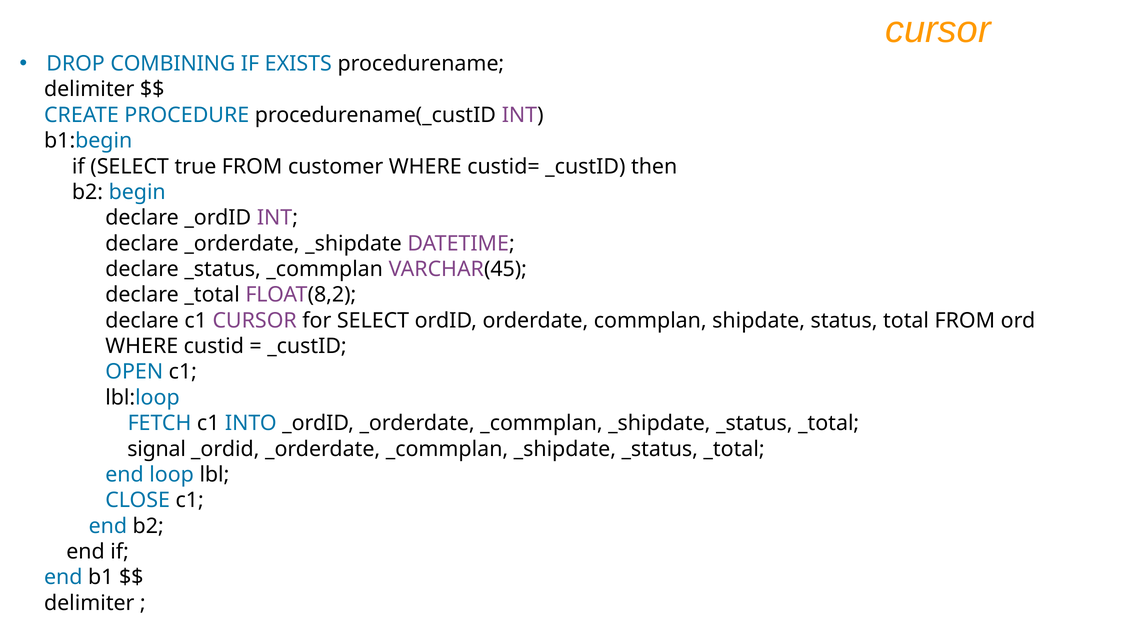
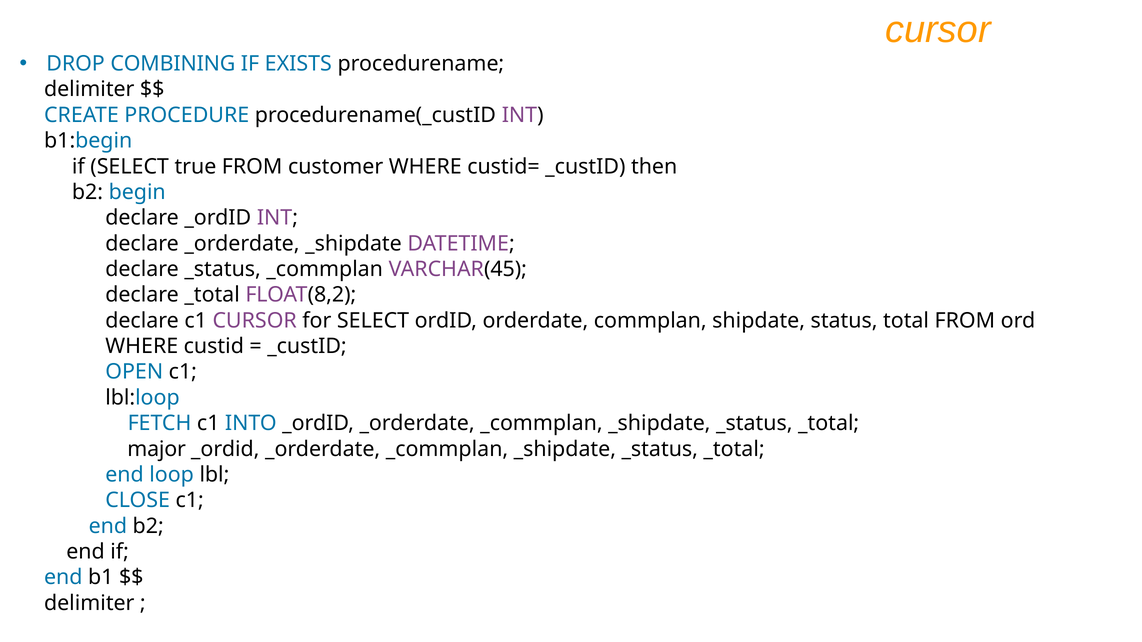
signal: signal -> major
